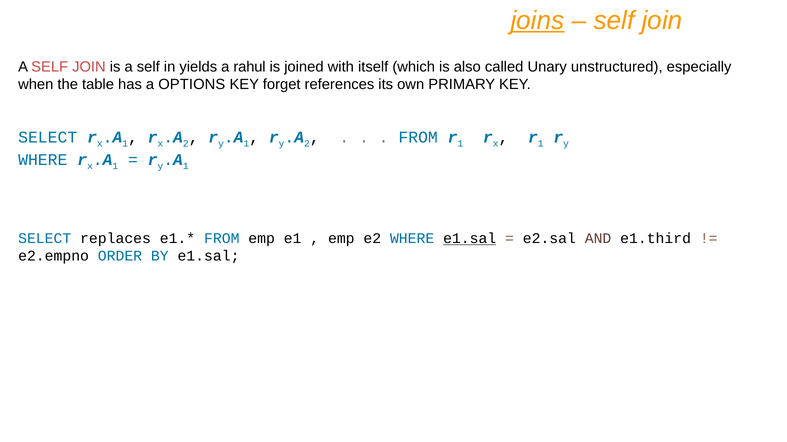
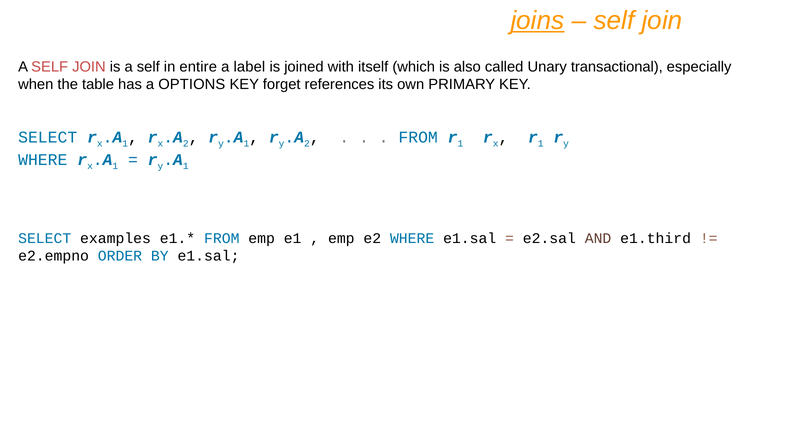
yields: yields -> entire
rahul: rahul -> label
unstructured: unstructured -> transactional
replaces: replaces -> examples
e1.sal at (470, 239) underline: present -> none
